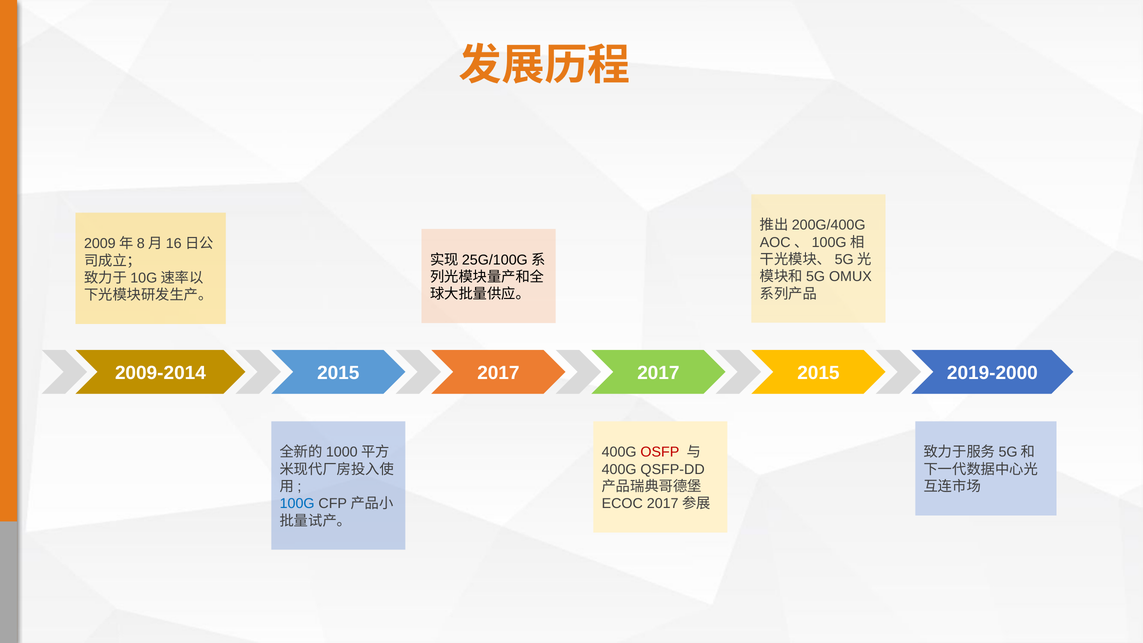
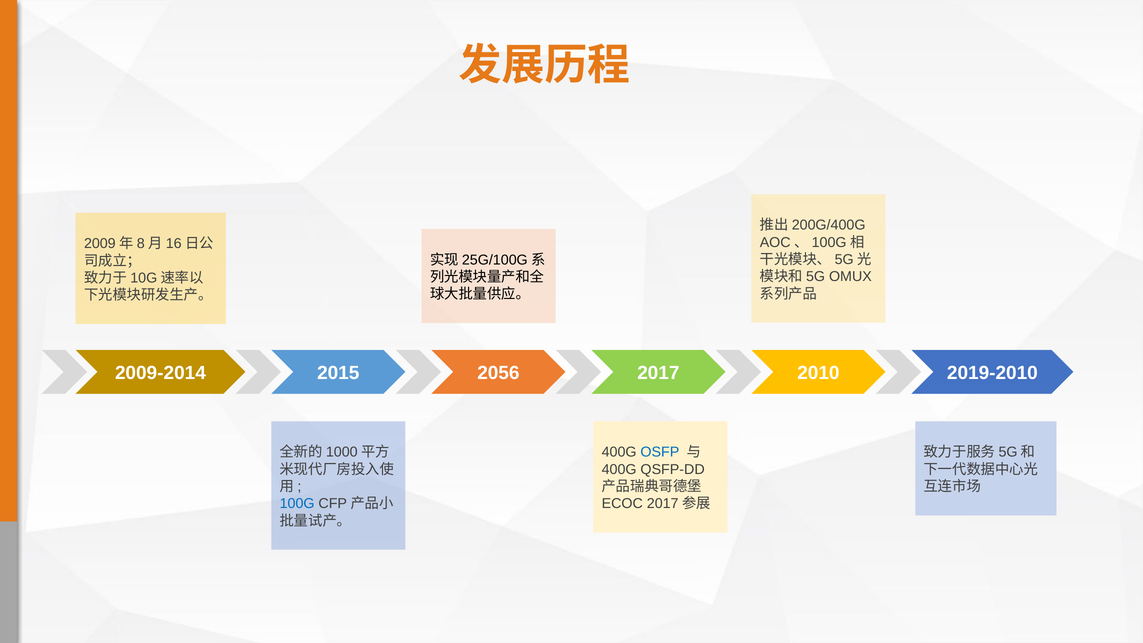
2015 2017: 2017 -> 2056
2017 2015: 2015 -> 2010
2019-2000: 2019-2000 -> 2019-2010
OSFP colour: red -> blue
